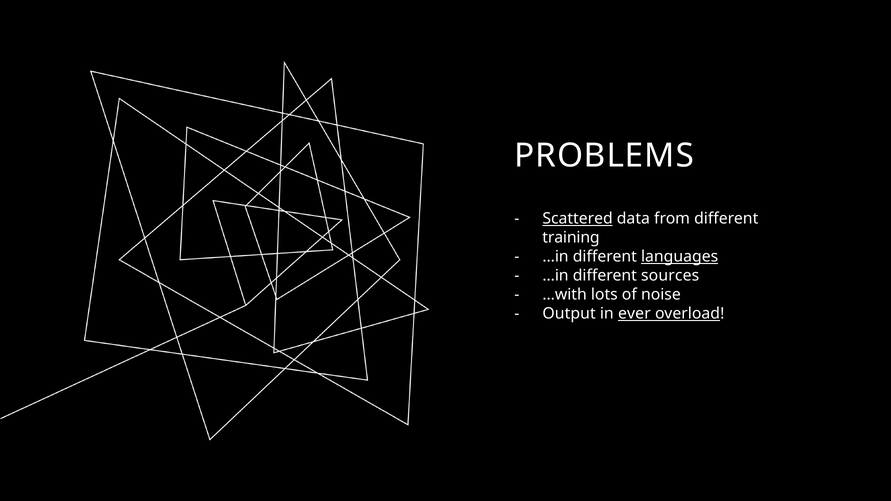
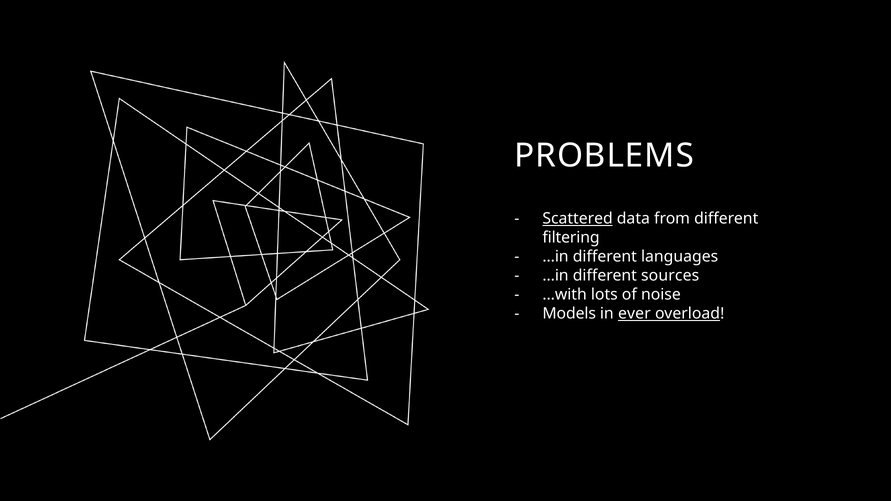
training: training -> filtering
languages underline: present -> none
Output: Output -> Models
